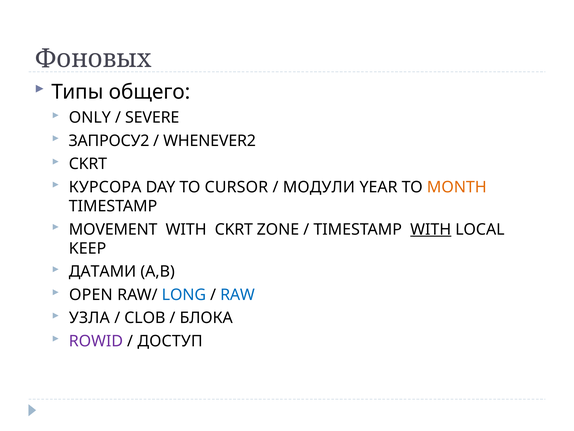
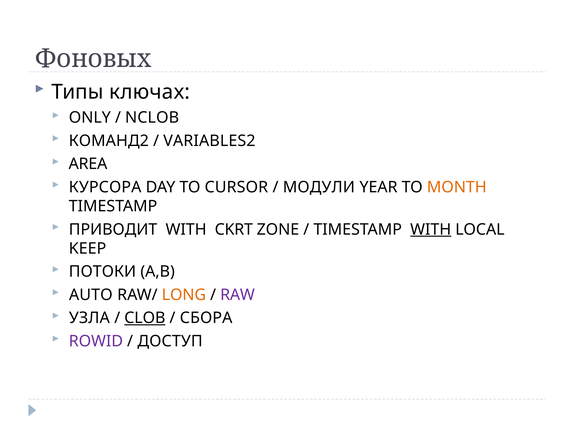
общего: общего -> ключах
SEVERE: SEVERE -> NCLOB
ЗАПРОСУ2: ЗАПРОСУ2 -> КОМАНД2
WHENEVER2: WHENEVER2 -> VARIABLES2
CKRT at (88, 164): CKRT -> AREA
MOVEMENT: MOVEMENT -> ПРИВОДИТ
ДАТАМИ: ДАТАМИ -> ПОТОКИ
OPEN: OPEN -> AUTO
LONG colour: blue -> orange
RAW colour: blue -> purple
CLOB underline: none -> present
БЛОКА: БЛОКА -> СБОРА
